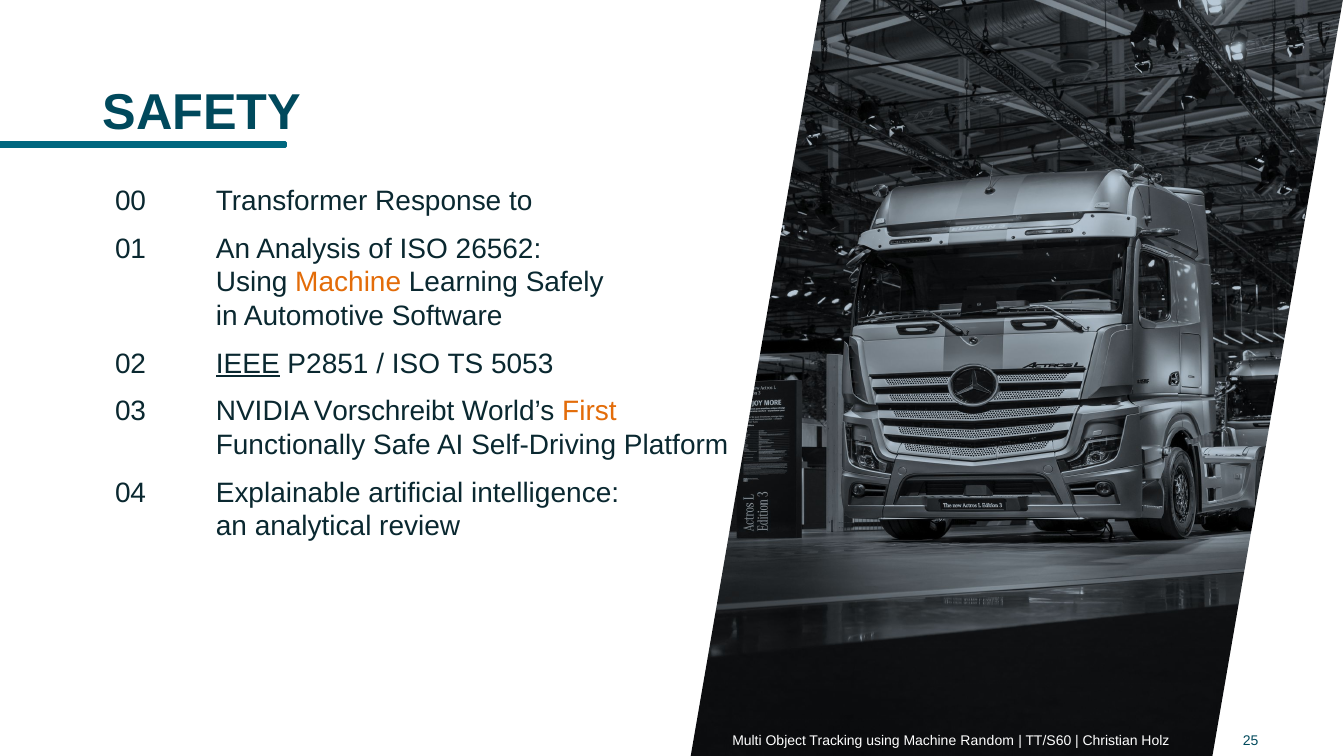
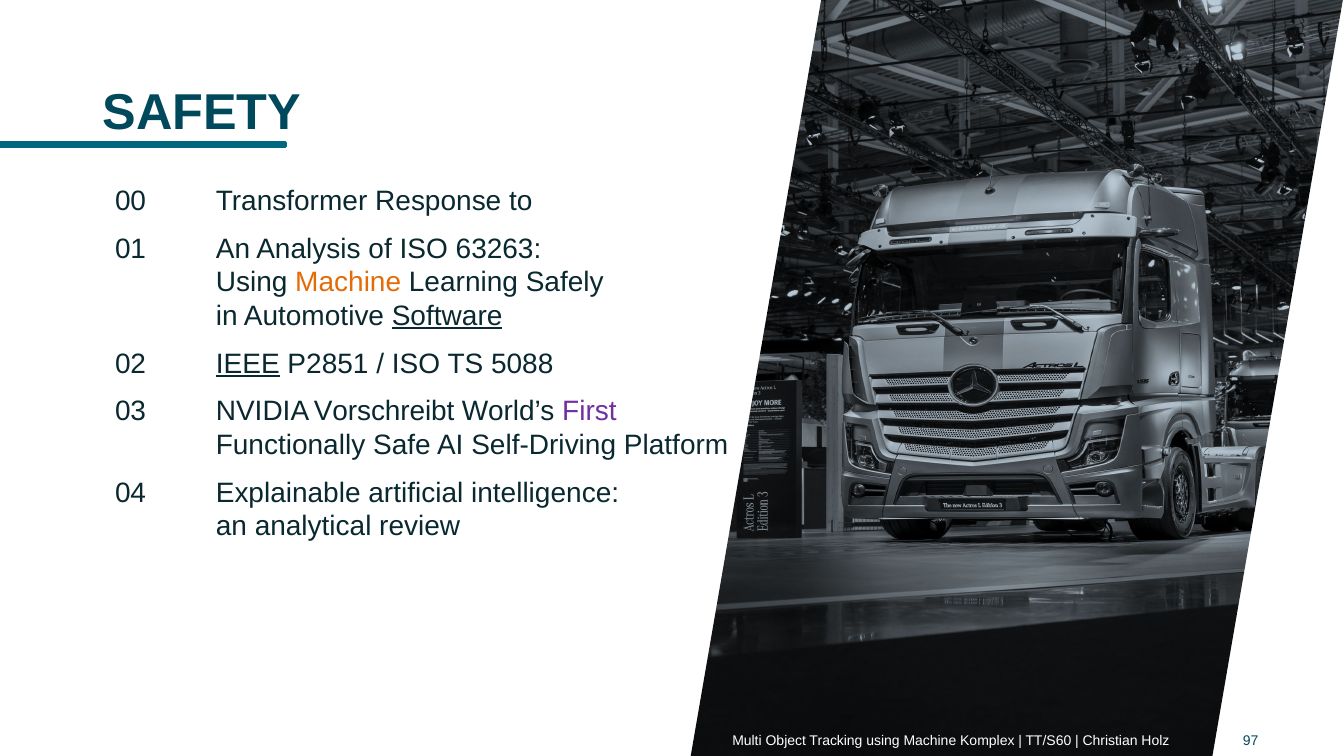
26562: 26562 -> 63263
Software underline: none -> present
5053: 5053 -> 5088
First colour: orange -> purple
Random: Random -> Komplex
25: 25 -> 97
